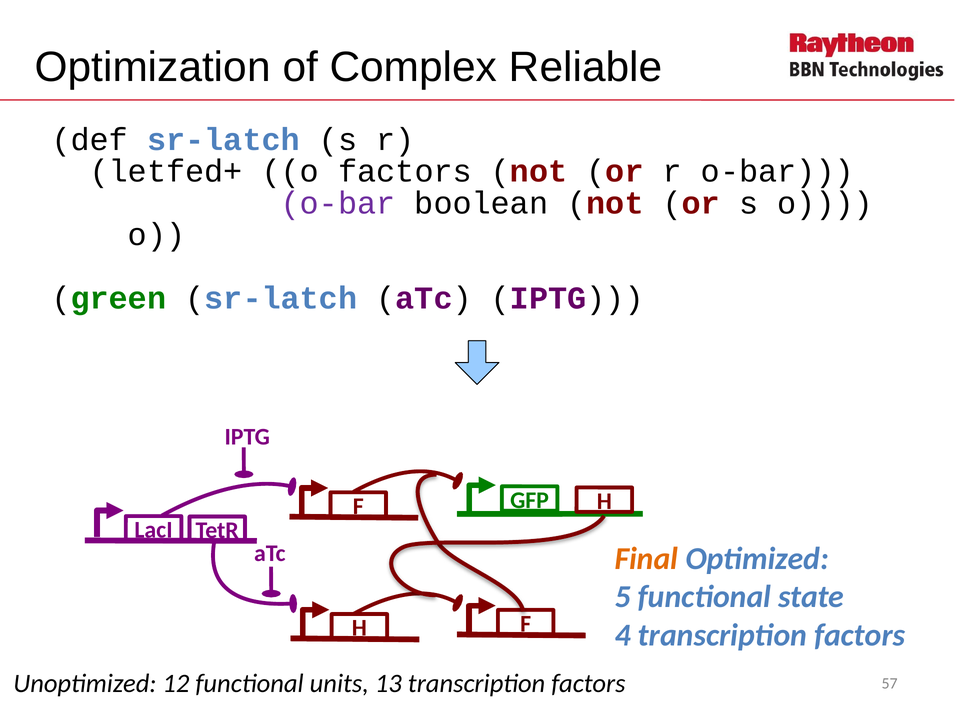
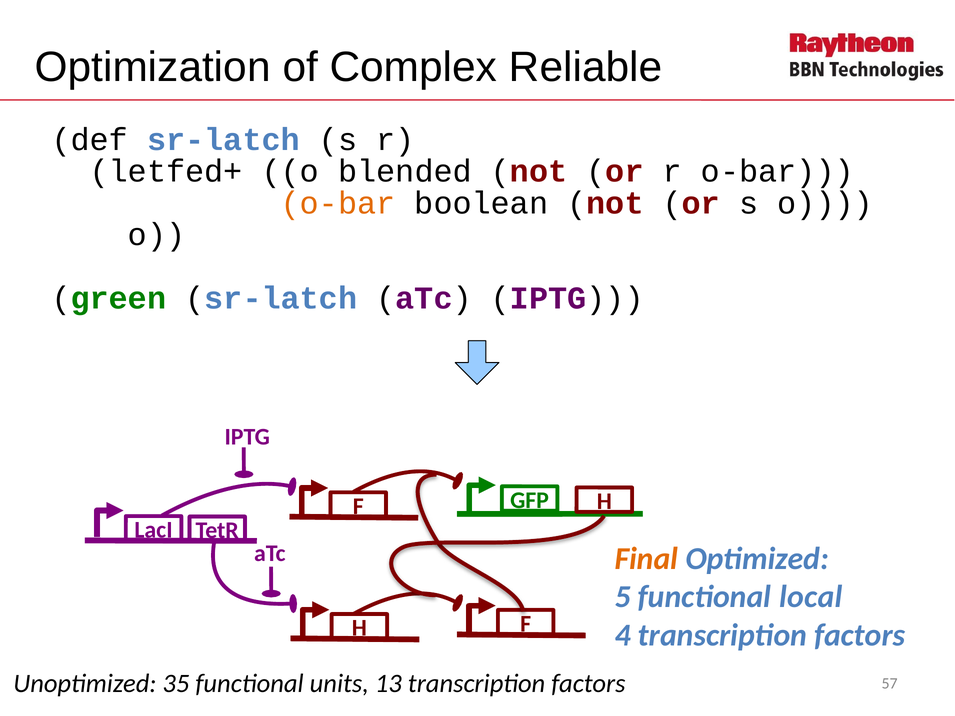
o factors: factors -> blended
o-bar at (338, 203) colour: purple -> orange
state: state -> local
12: 12 -> 35
